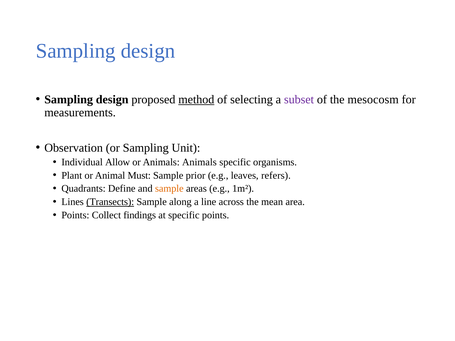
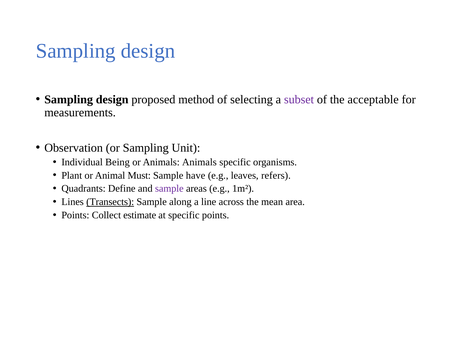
method underline: present -> none
mesocosm: mesocosm -> acceptable
Allow: Allow -> Being
prior: prior -> have
sample at (169, 189) colour: orange -> purple
findings: findings -> estimate
